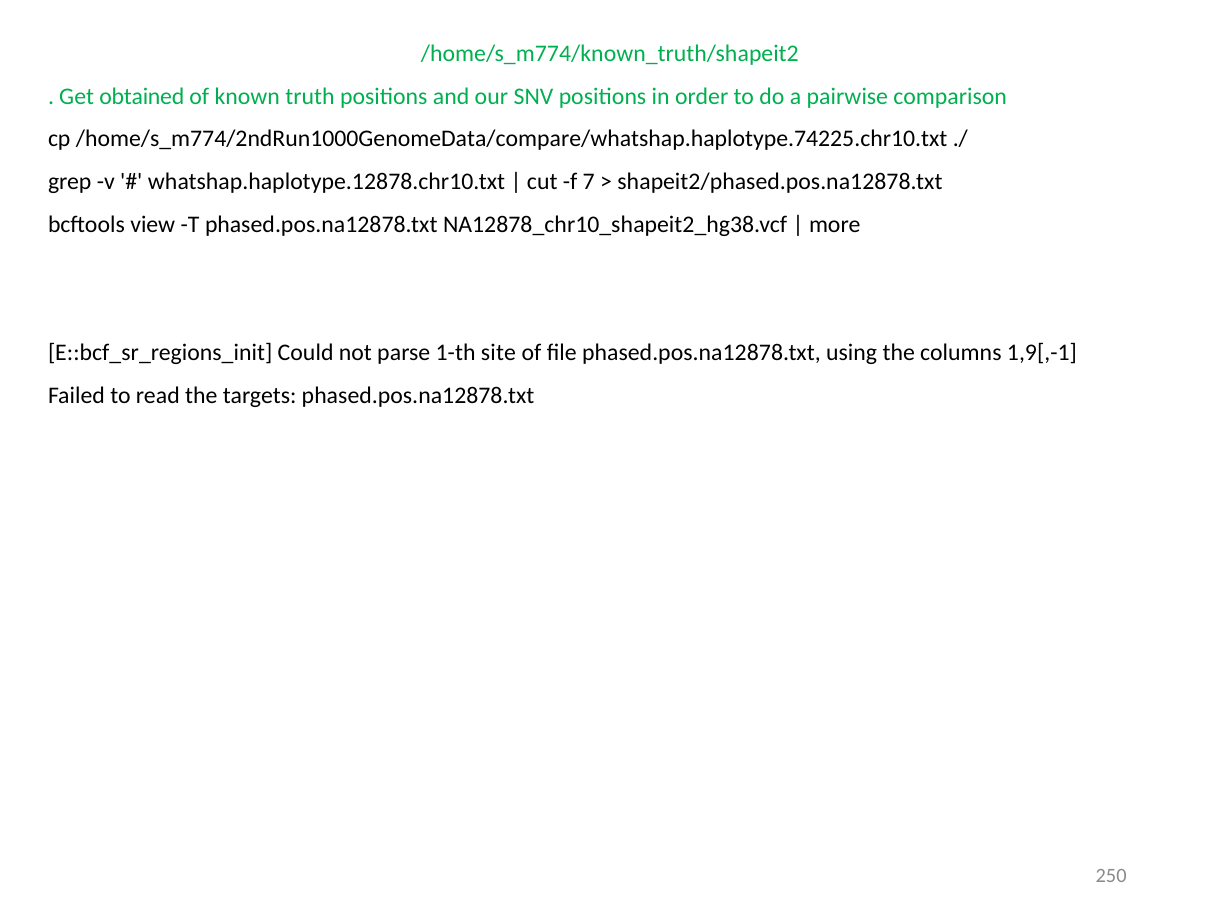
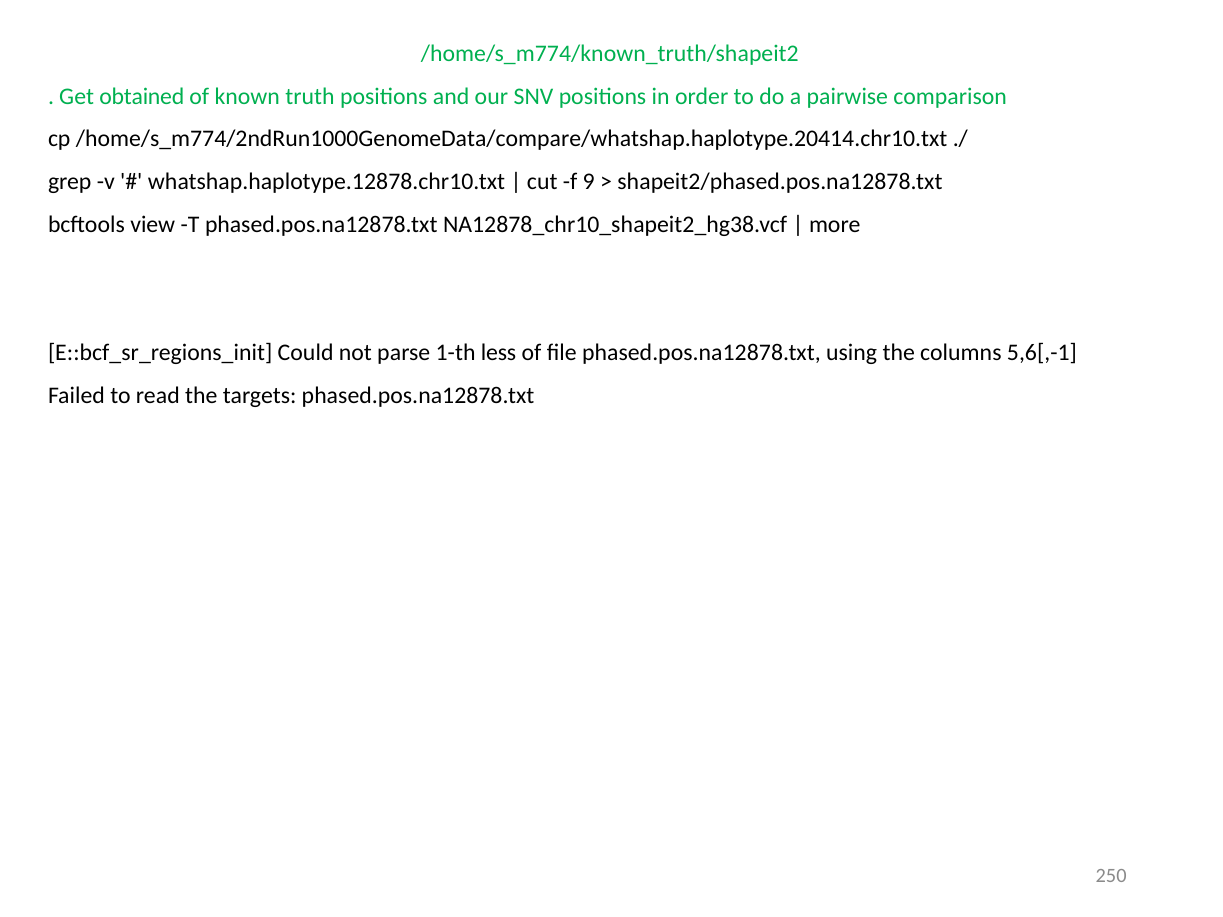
/home/s_m774/2ndRun1000GenomeData/compare/whatshap.haplotype.74225.chr10.txt: /home/s_m774/2ndRun1000GenomeData/compare/whatshap.haplotype.74225.chr10.txt -> /home/s_m774/2ndRun1000GenomeData/compare/whatshap.haplotype.20414.chr10.txt
7: 7 -> 9
site: site -> less
1,9[,-1: 1,9[,-1 -> 5,6[,-1
